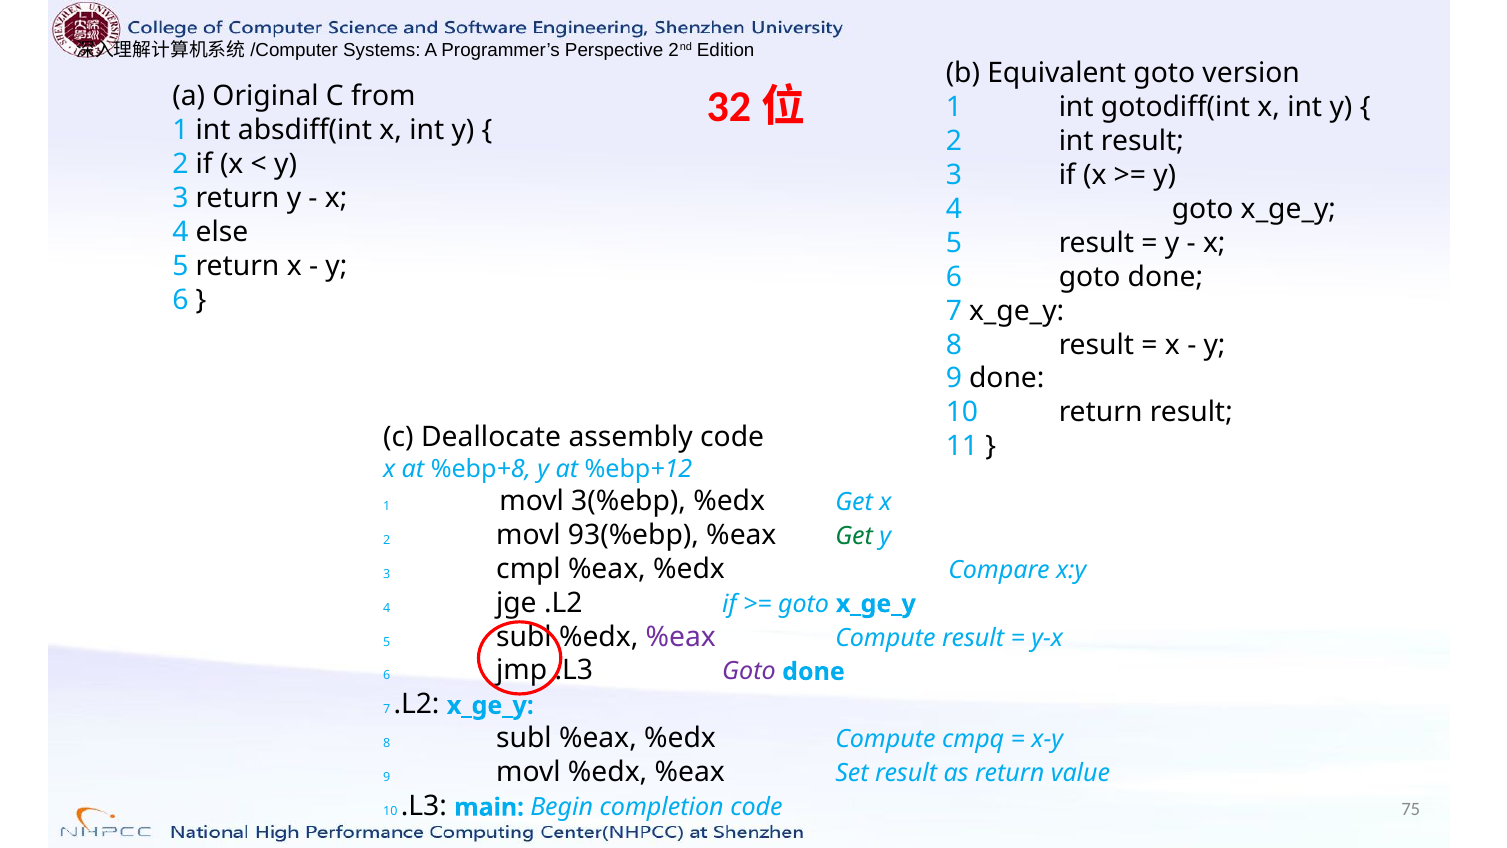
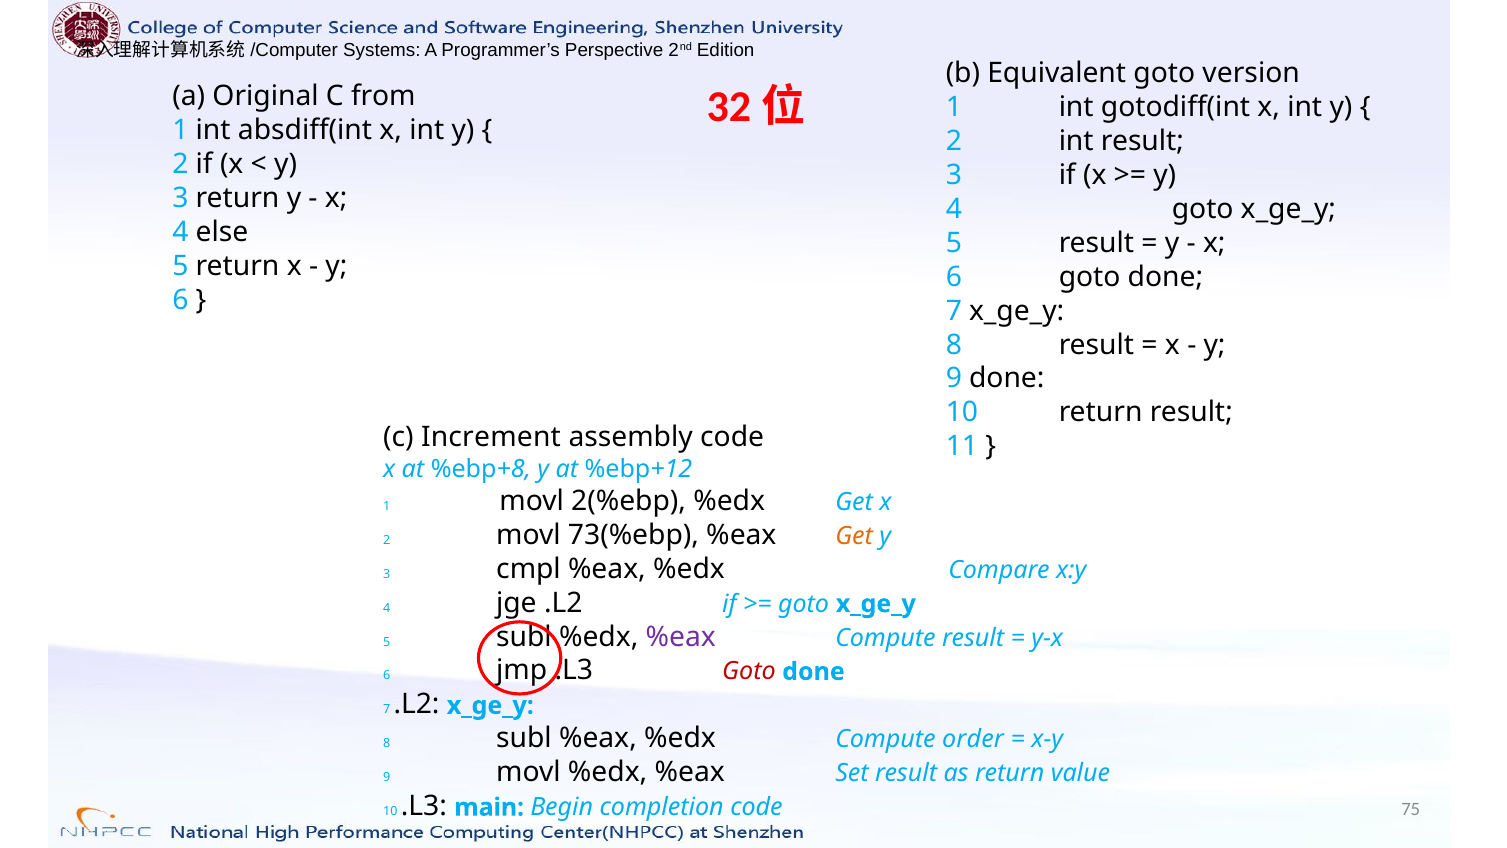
Deallocate: Deallocate -> Increment
3(%ebp: 3(%ebp -> 2(%ebp
93(%ebp: 93(%ebp -> 73(%ebp
Get at (854, 536) colour: green -> orange
Goto at (749, 671) colour: purple -> red
cmpq: cmpq -> order
